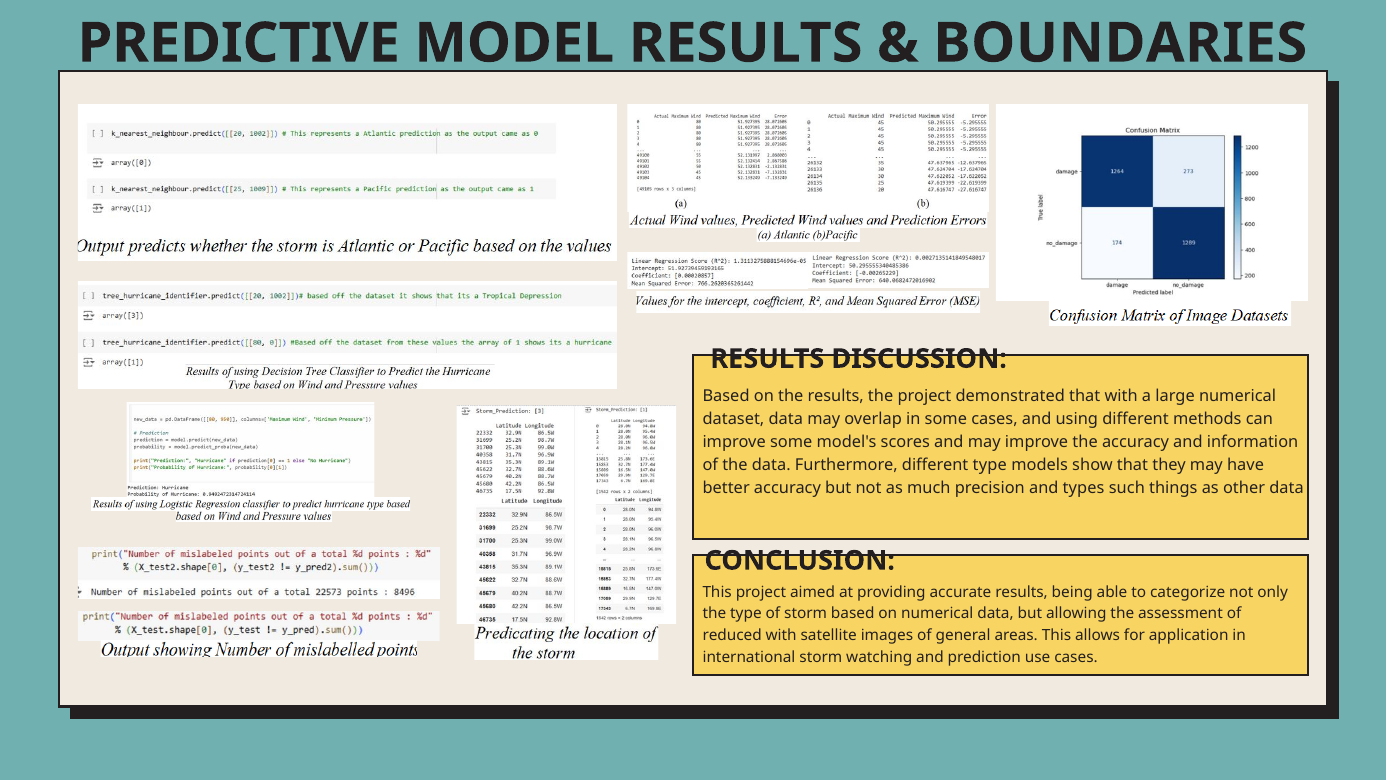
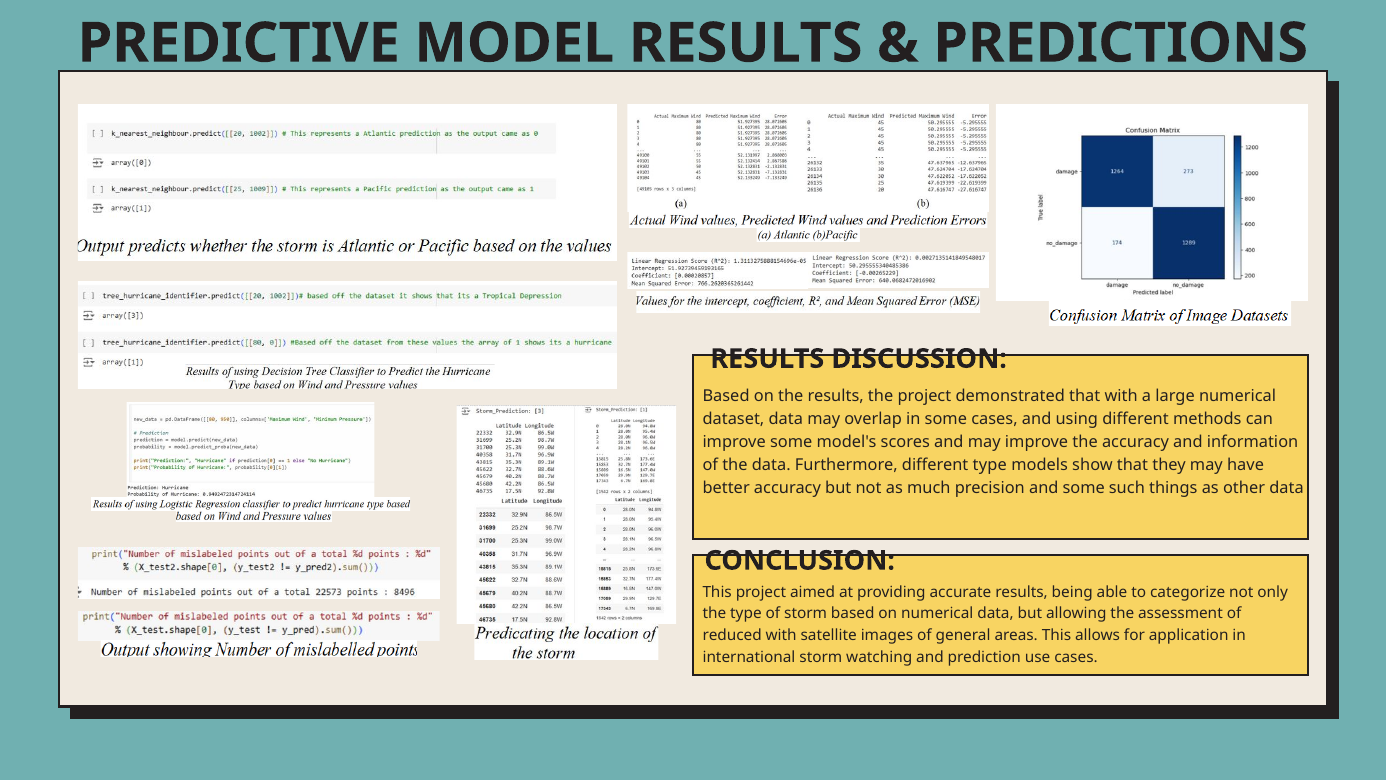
BOUNDARIES: BOUNDARIES -> PREDICTIONS
and types: types -> some
